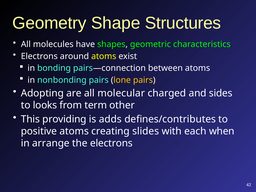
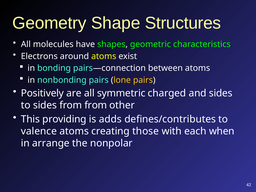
Adopting: Adopting -> Positively
molecular: molecular -> symmetric
to looks: looks -> sides
from term: term -> from
positive: positive -> valence
slides: slides -> those
the electrons: electrons -> nonpolar
